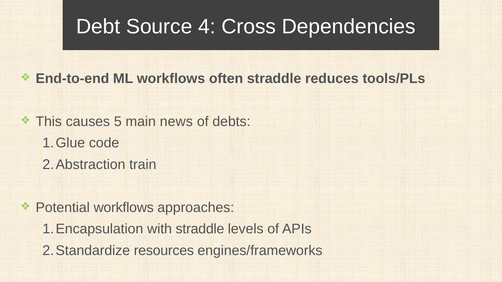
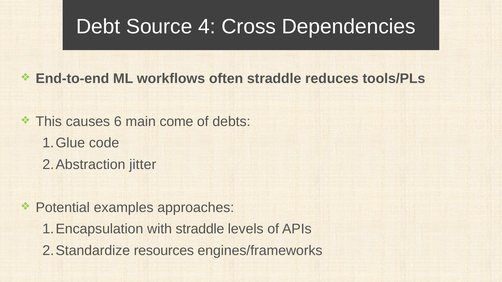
5: 5 -> 6
news: news -> come
train: train -> jitter
Potential workflows: workflows -> examples
